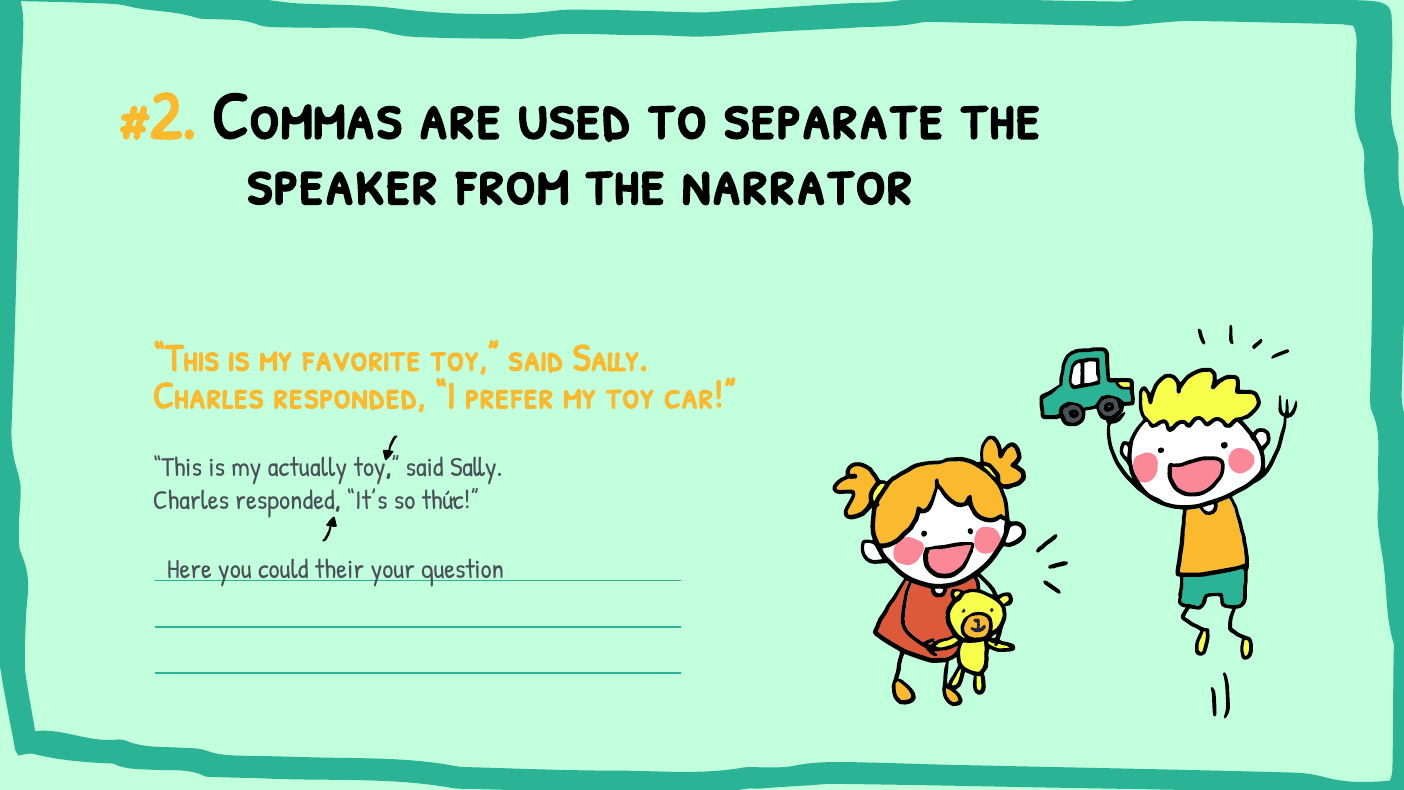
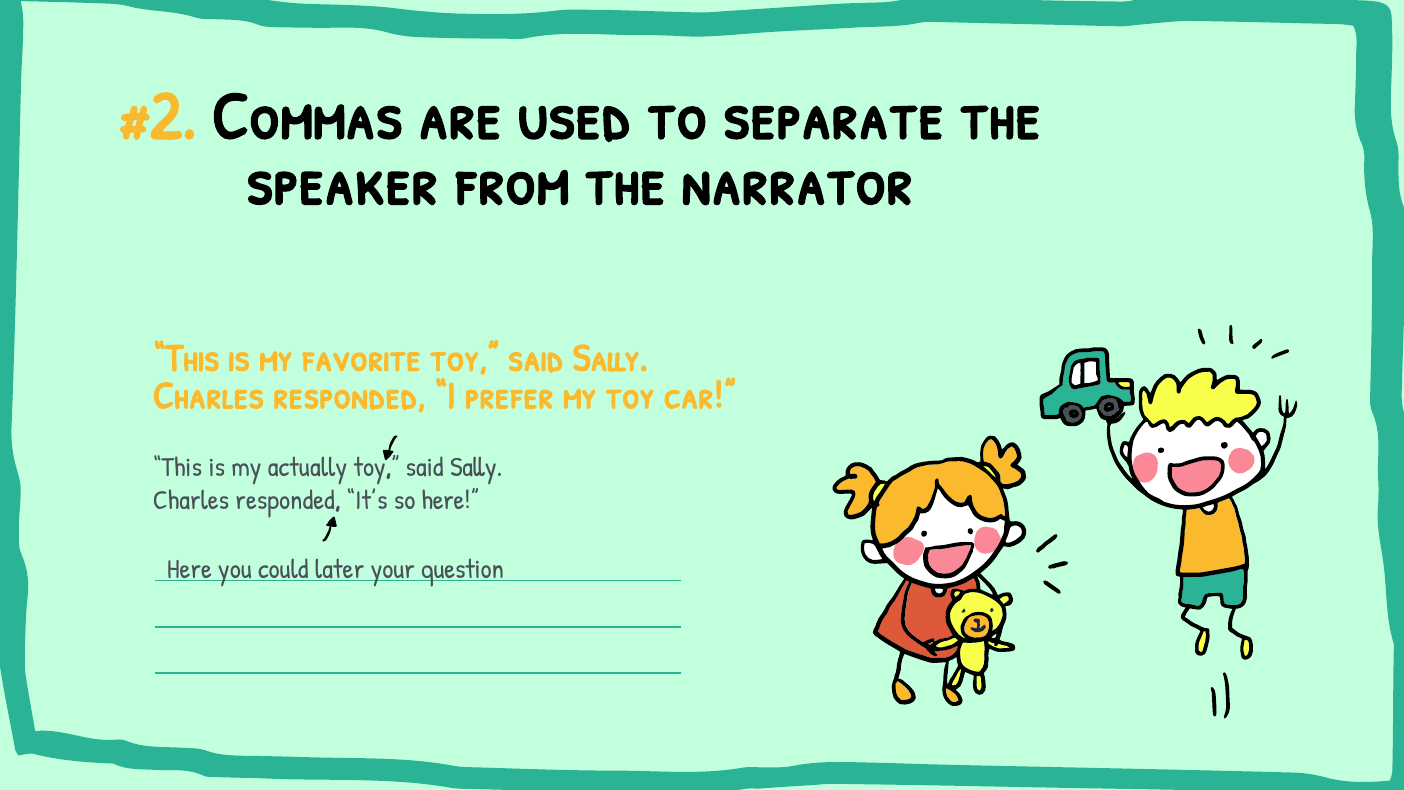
so thức: thức -> here
their: their -> later
